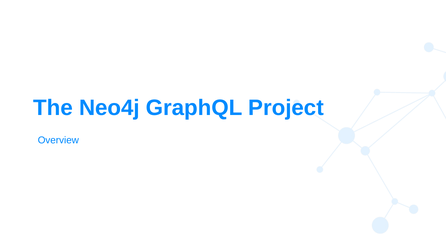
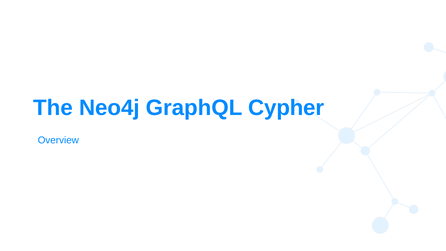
Project: Project -> Cypher
